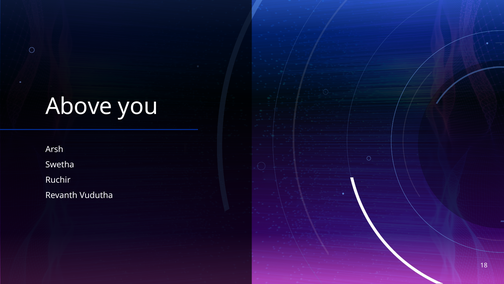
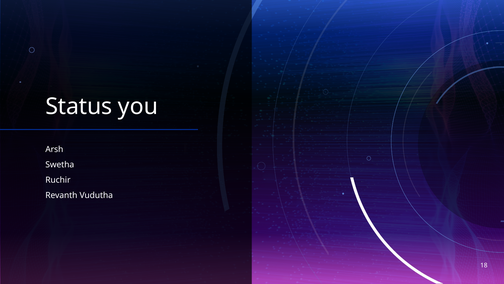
Above: Above -> Status
